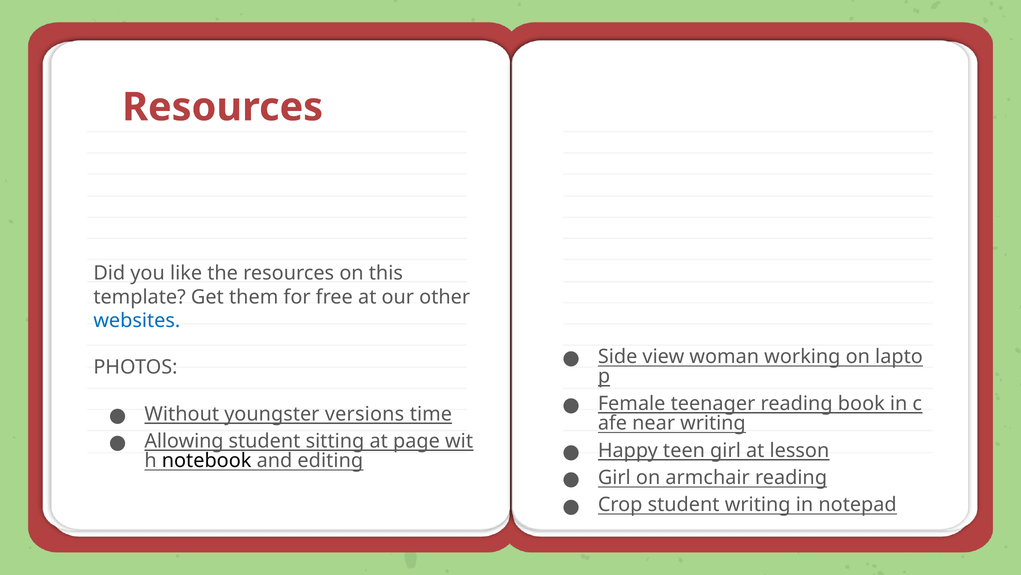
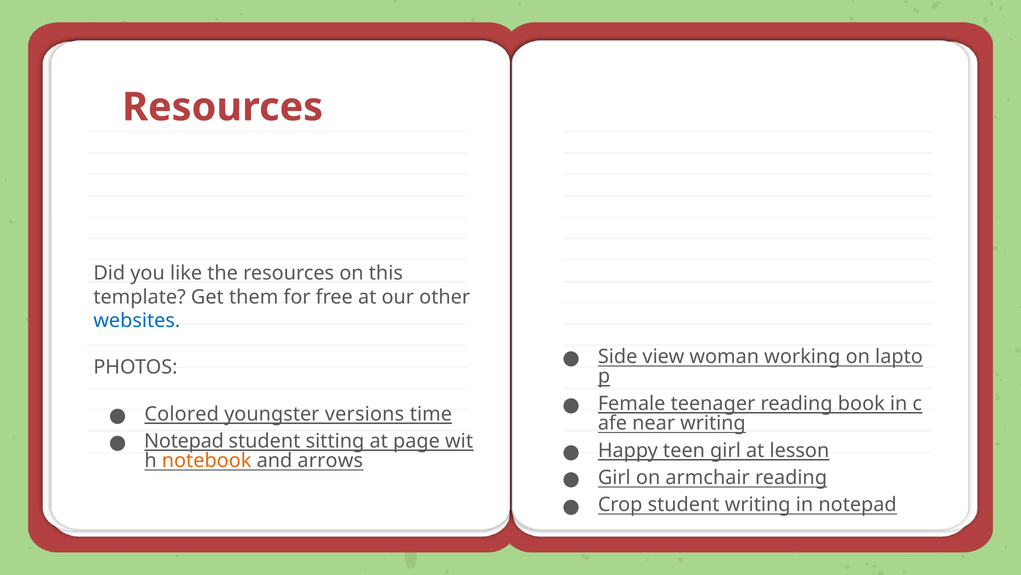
Without: Without -> Colored
Allowing at (184, 441): Allowing -> Notepad
notebook colour: black -> orange
editing: editing -> arrows
